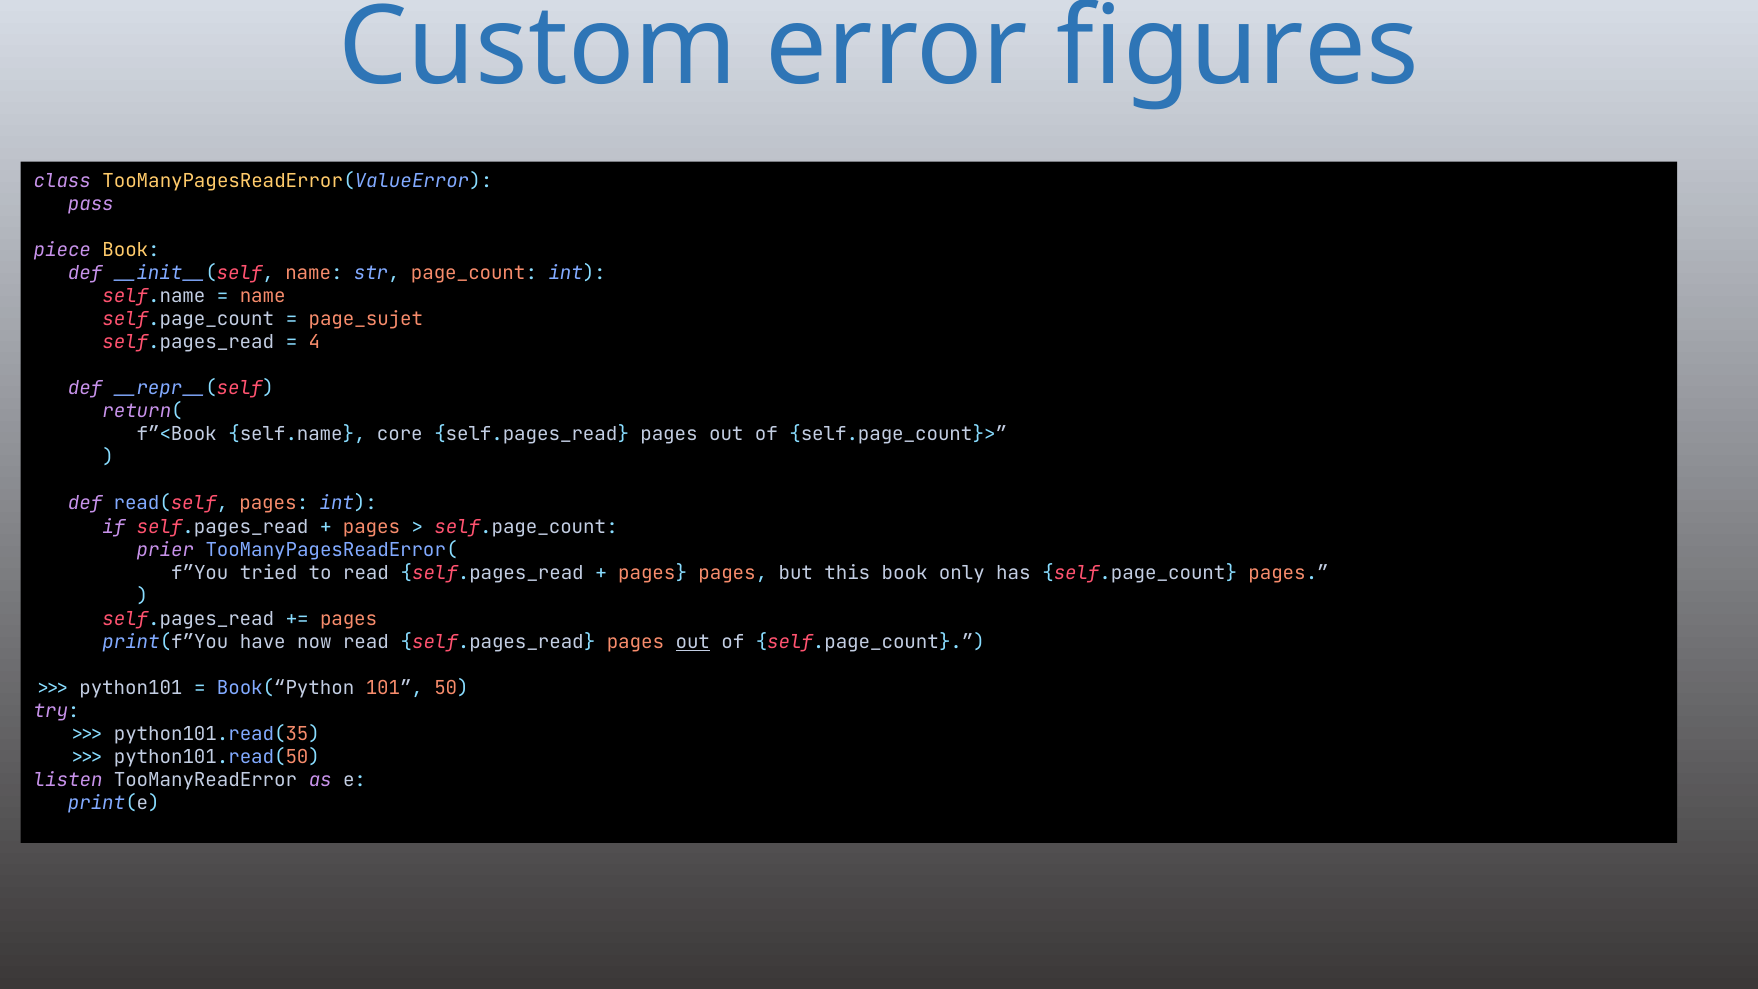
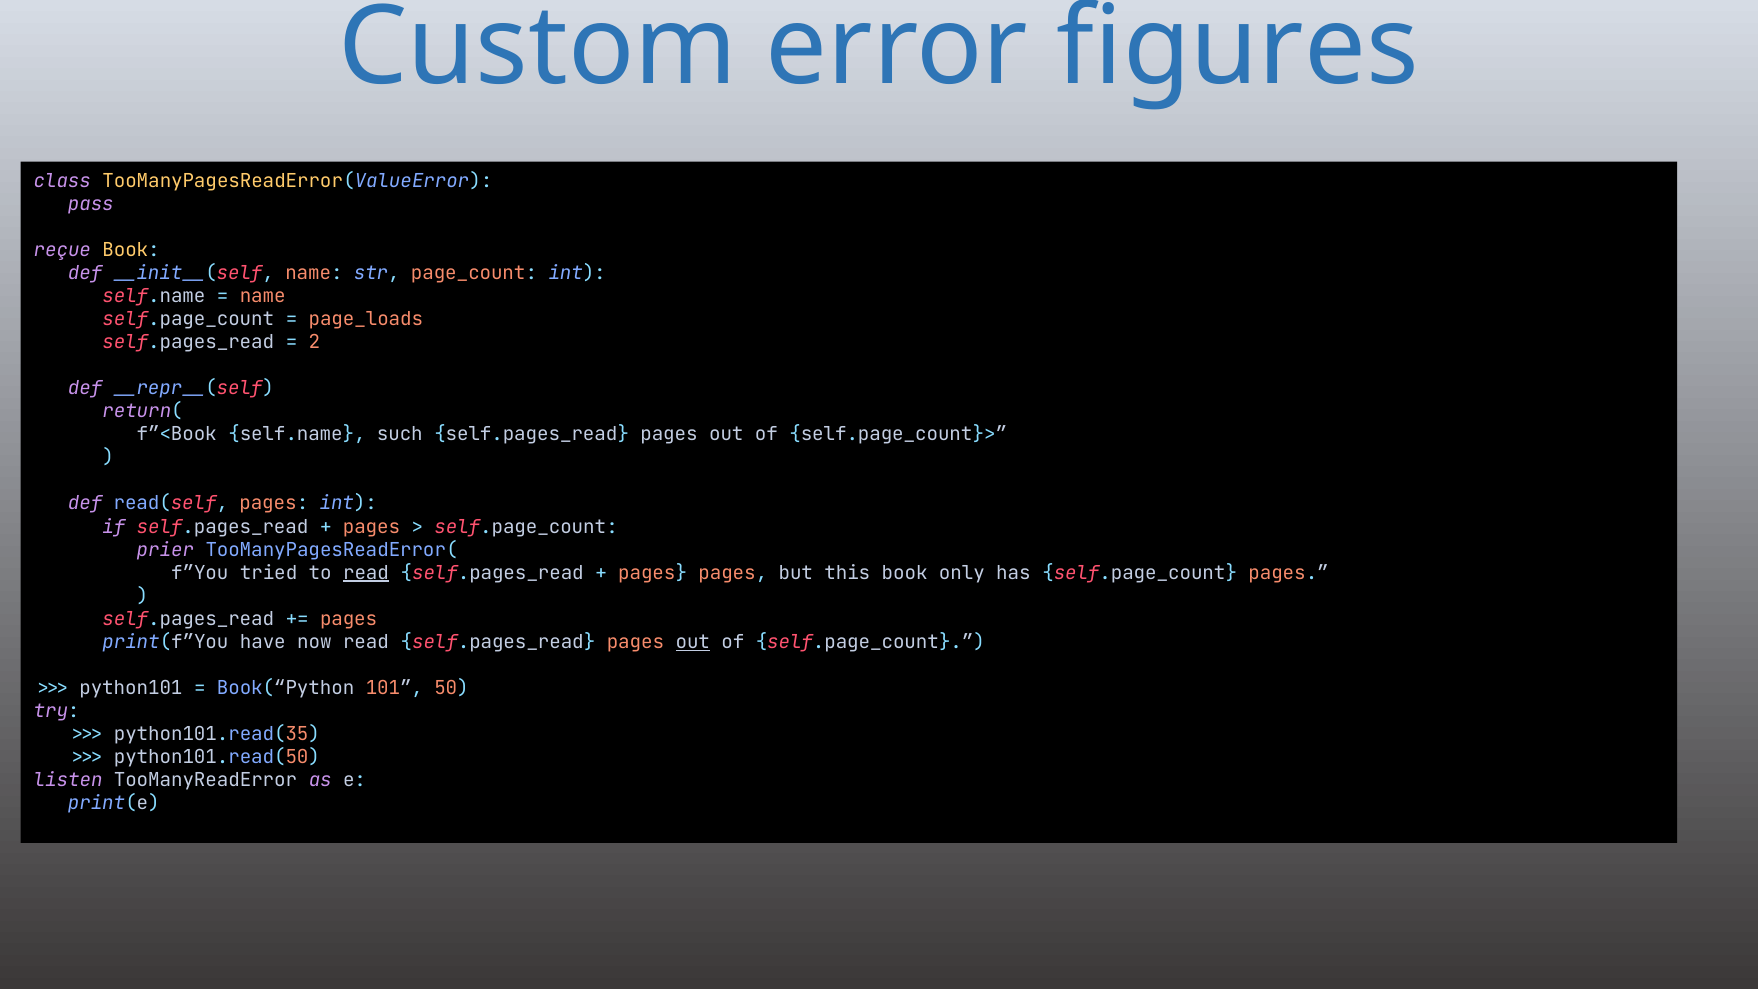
piece: piece -> reçue
page_sujet: page_sujet -> page_loads
4: 4 -> 2
core: core -> such
read at (366, 573) underline: none -> present
